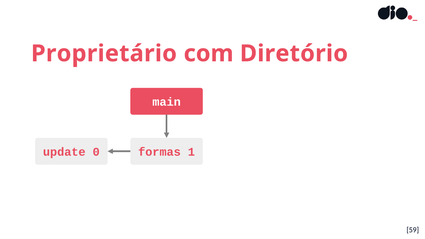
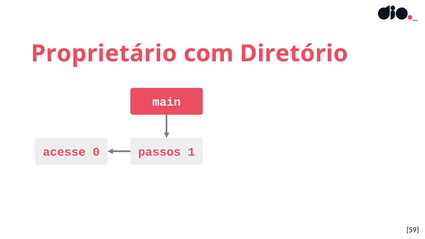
update: update -> acesse
formas: formas -> passos
